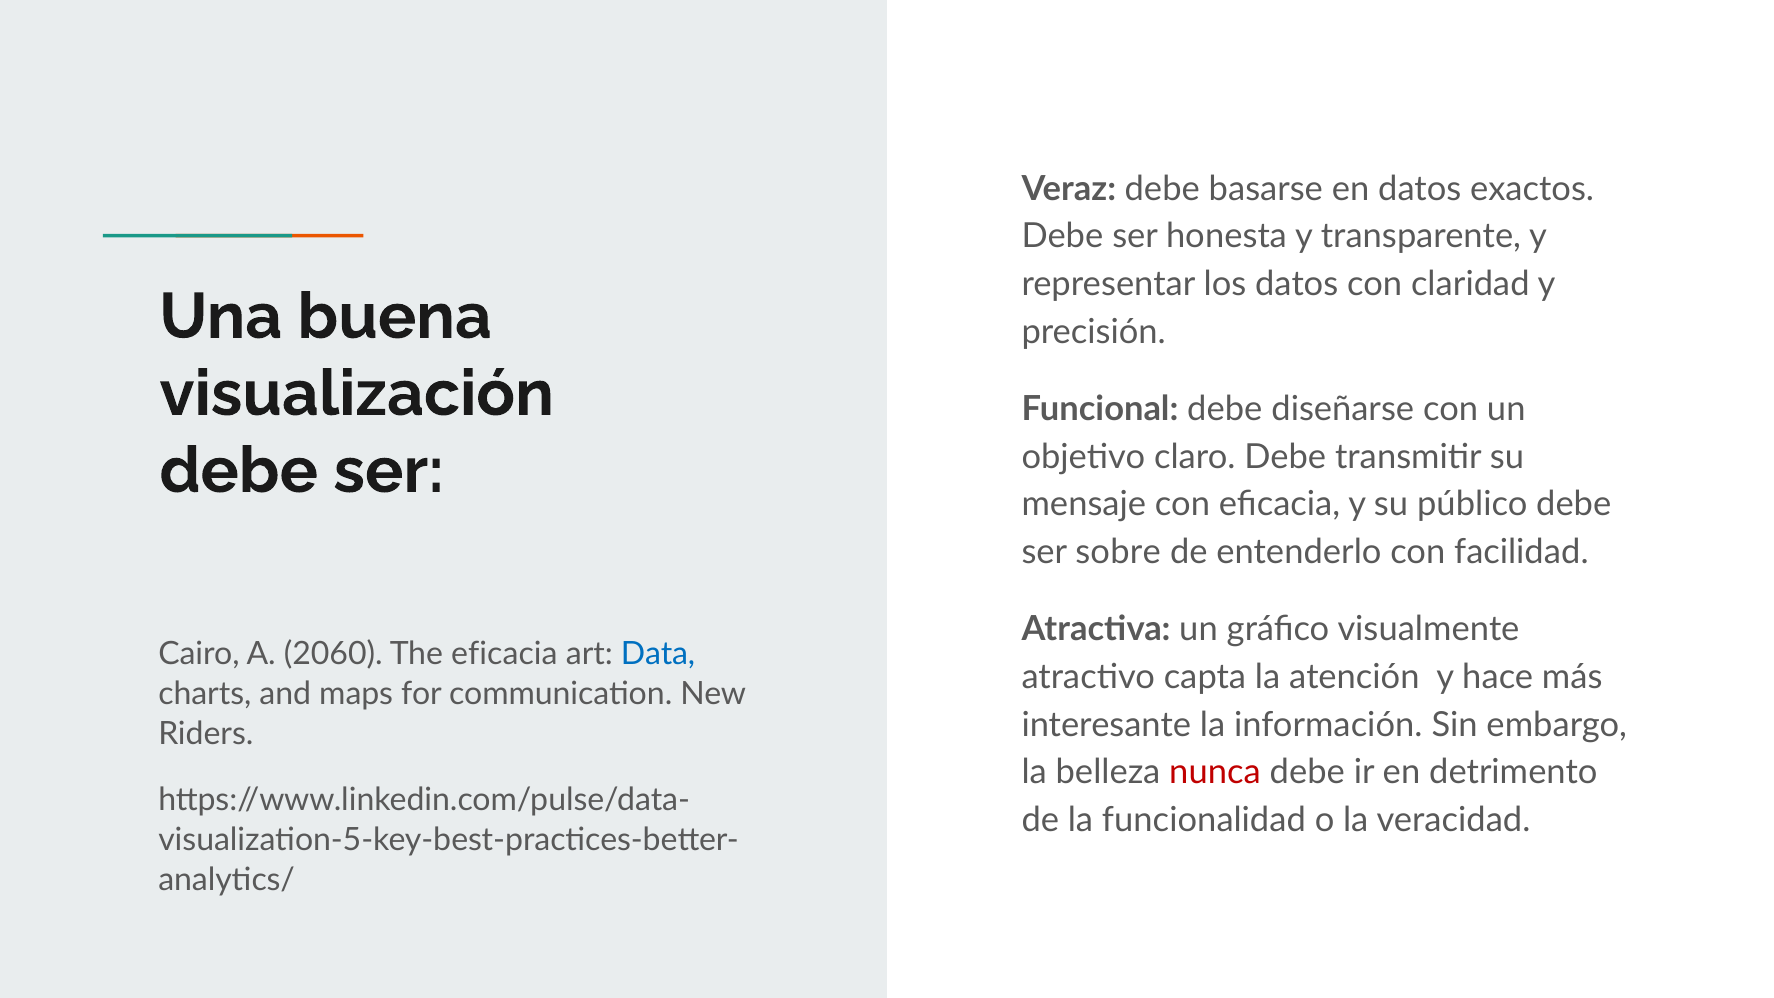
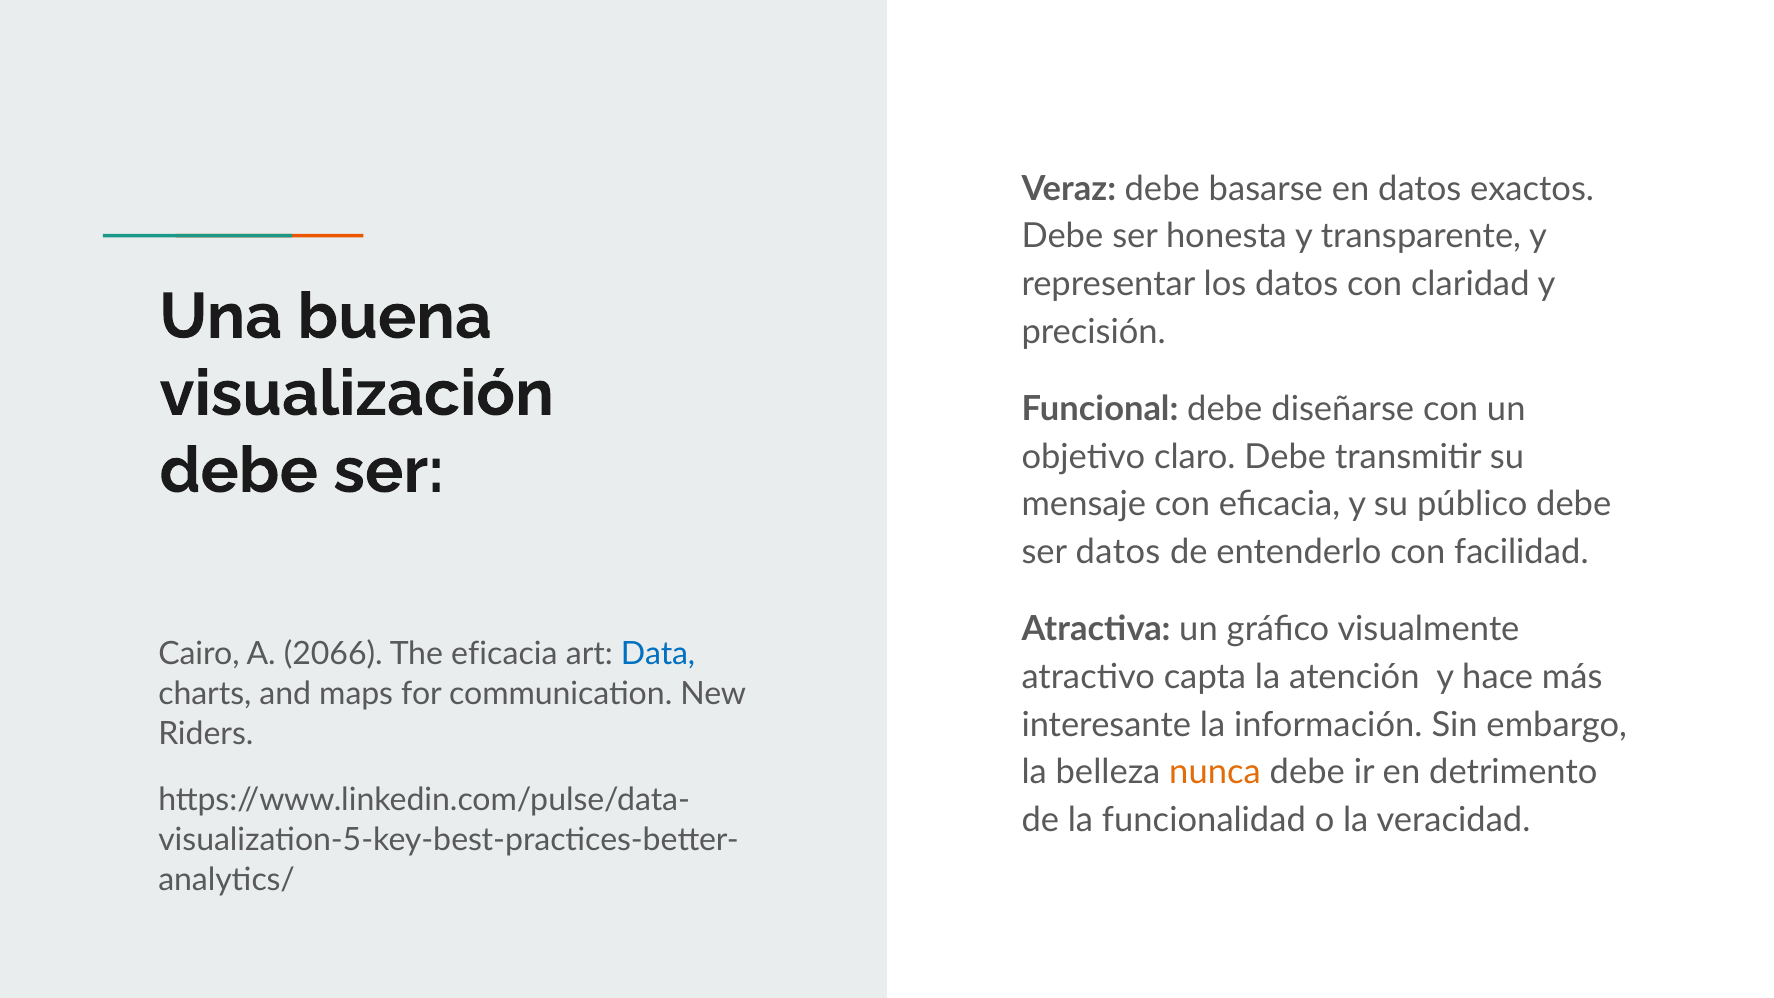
ser sobre: sobre -> datos
2060: 2060 -> 2066
nunca colour: red -> orange
